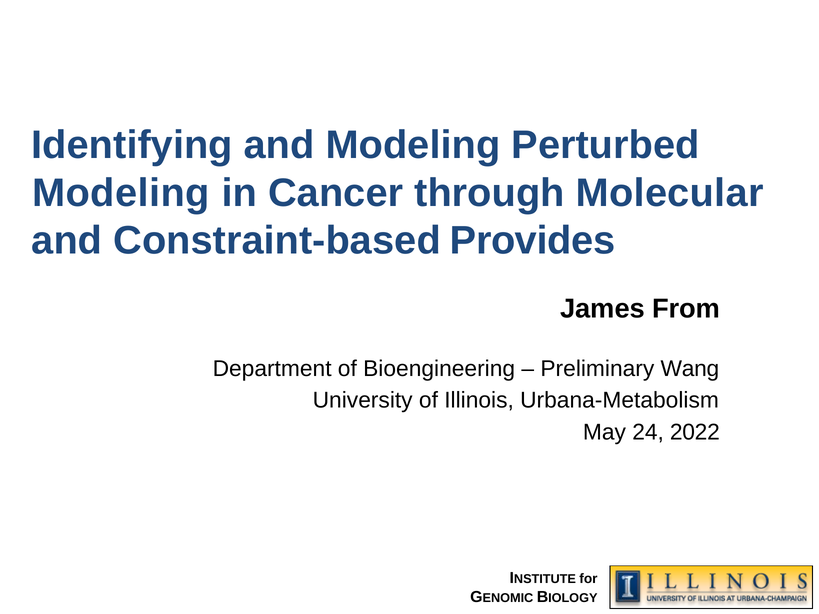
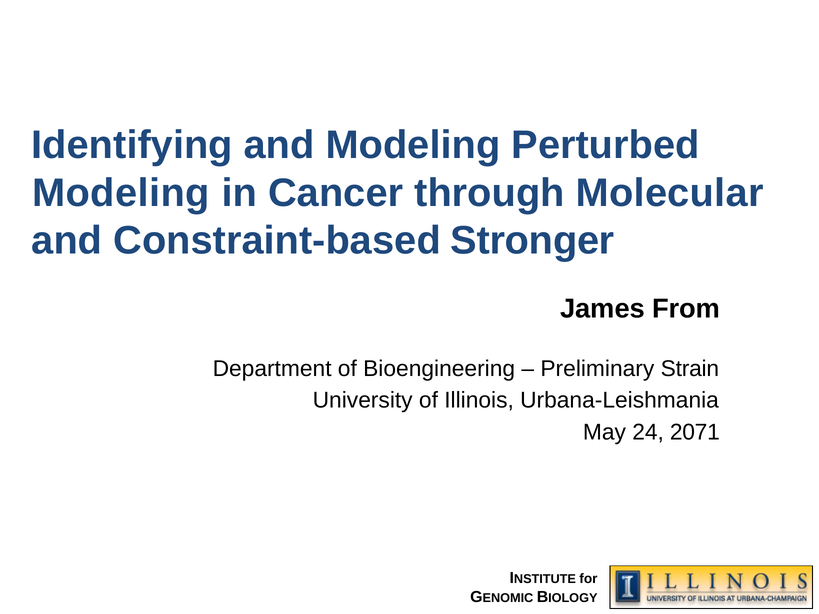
Provides: Provides -> Stronger
Wang: Wang -> Strain
Urbana-Metabolism: Urbana-Metabolism -> Urbana-Leishmania
2022: 2022 -> 2071
